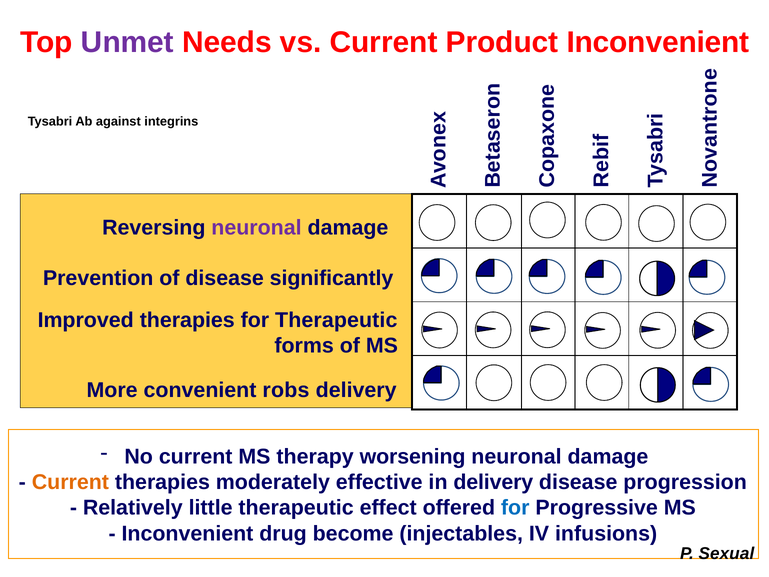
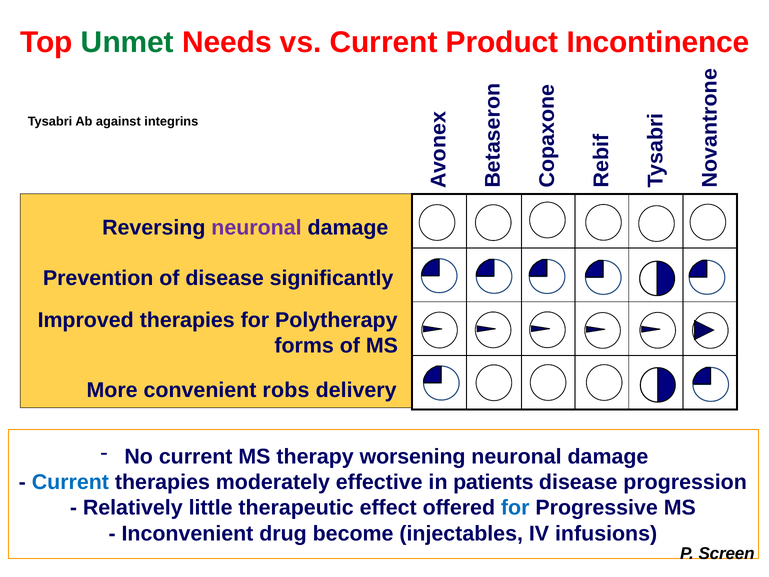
Unmet colour: purple -> green
Product Inconvenient: Inconvenient -> Incontinence
for Therapeutic: Therapeutic -> Polytherapy
Current at (70, 482) colour: orange -> blue
in delivery: delivery -> patients
Sexual: Sexual -> Screen
